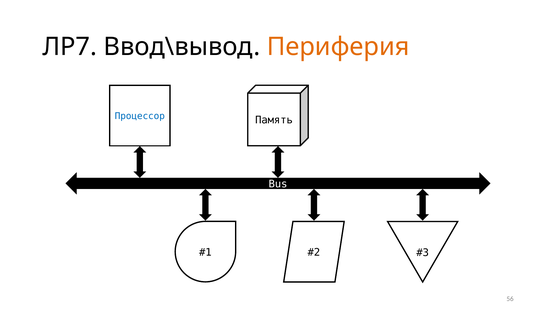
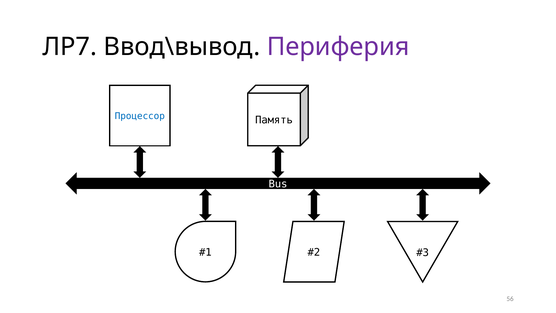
Периферия colour: orange -> purple
